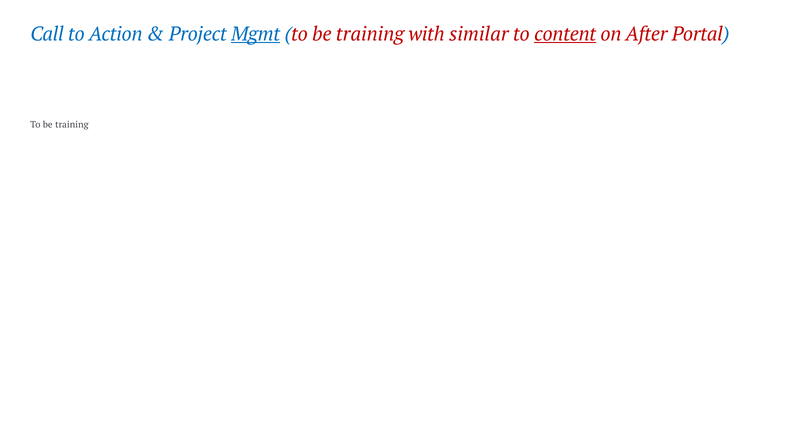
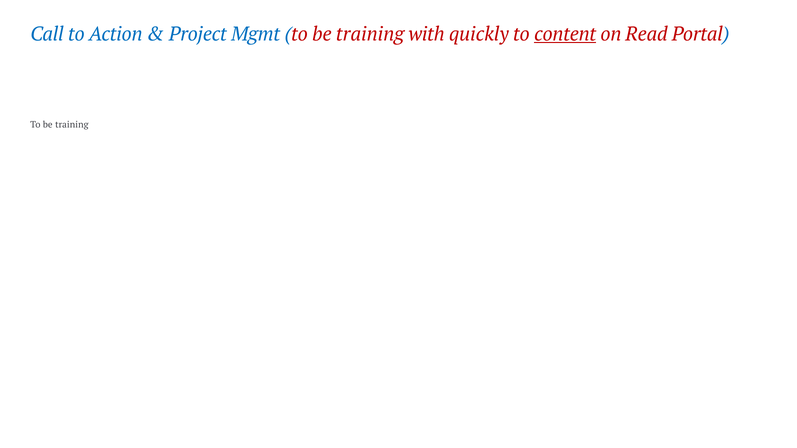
Mgmt underline: present -> none
similar: similar -> quickly
After: After -> Read
